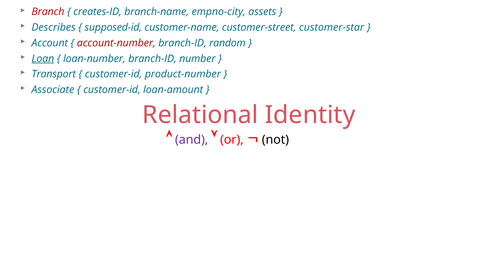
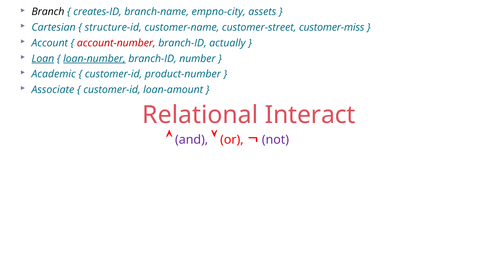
Branch colour: red -> black
Describes: Describes -> Cartesian
supposed-id: supposed-id -> structure-id
customer-star: customer-star -> customer-miss
random: random -> actually
loan-number underline: none -> present
Transport: Transport -> Academic
Identity: Identity -> Interact
not colour: black -> purple
